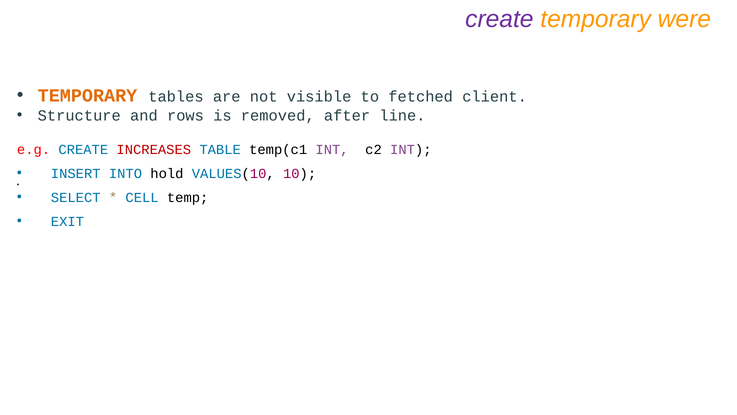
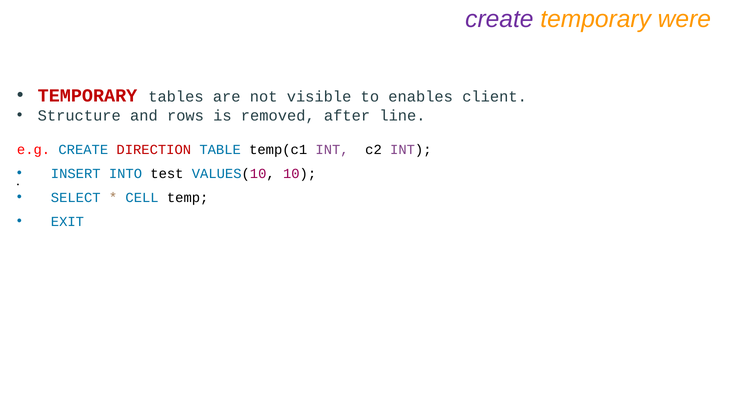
TEMPORARY at (88, 95) colour: orange -> red
fetched: fetched -> enables
INCREASES: INCREASES -> DIRECTION
hold: hold -> test
